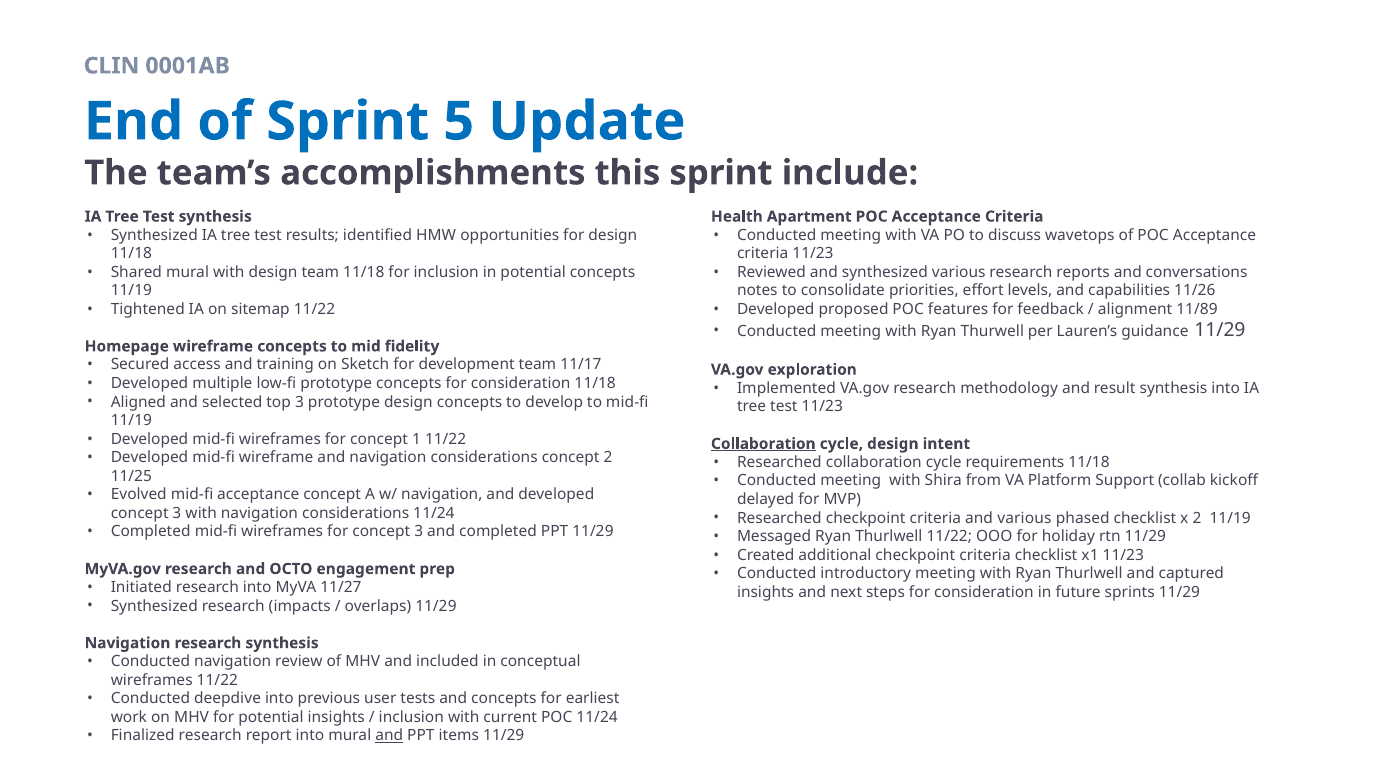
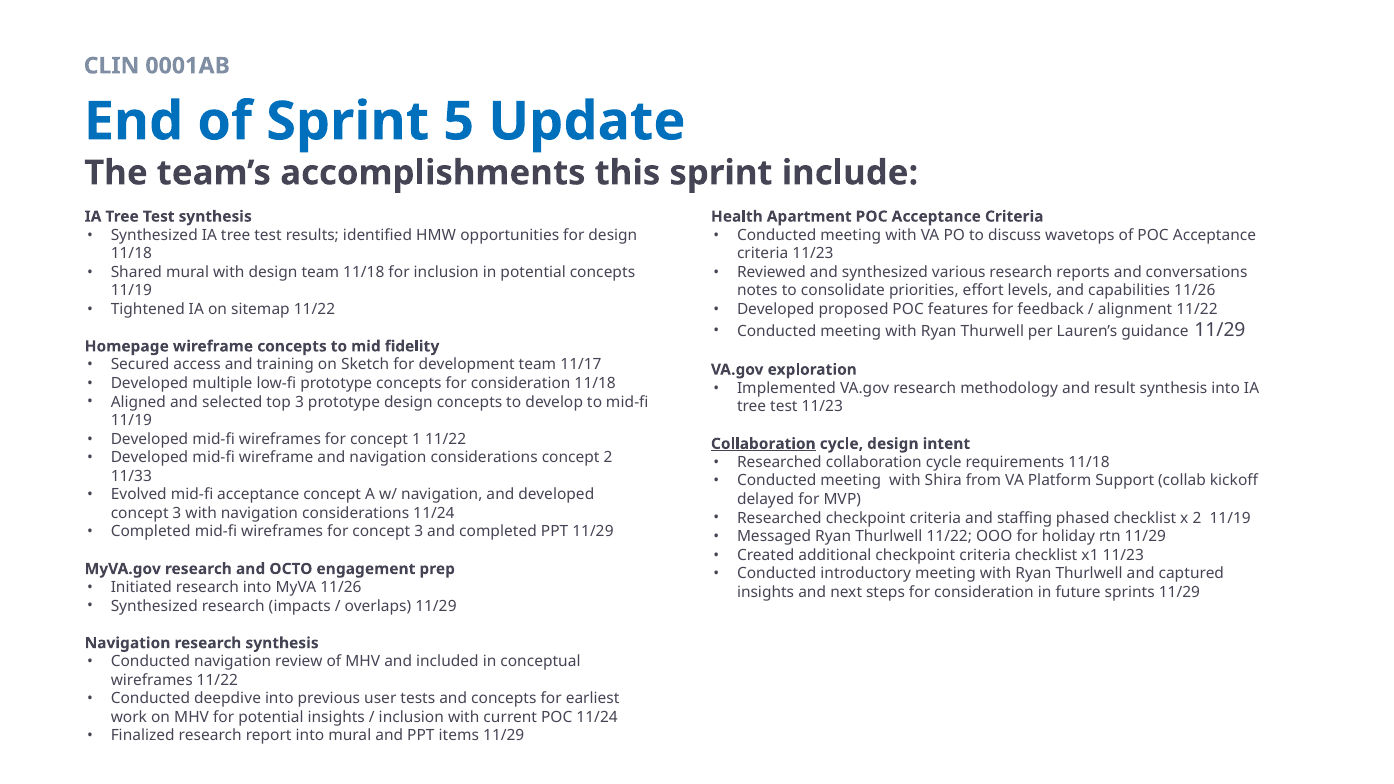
alignment 11/89: 11/89 -> 11/22
11/25: 11/25 -> 11/33
and various: various -> staffing
MyVA 11/27: 11/27 -> 11/26
and at (389, 736) underline: present -> none
